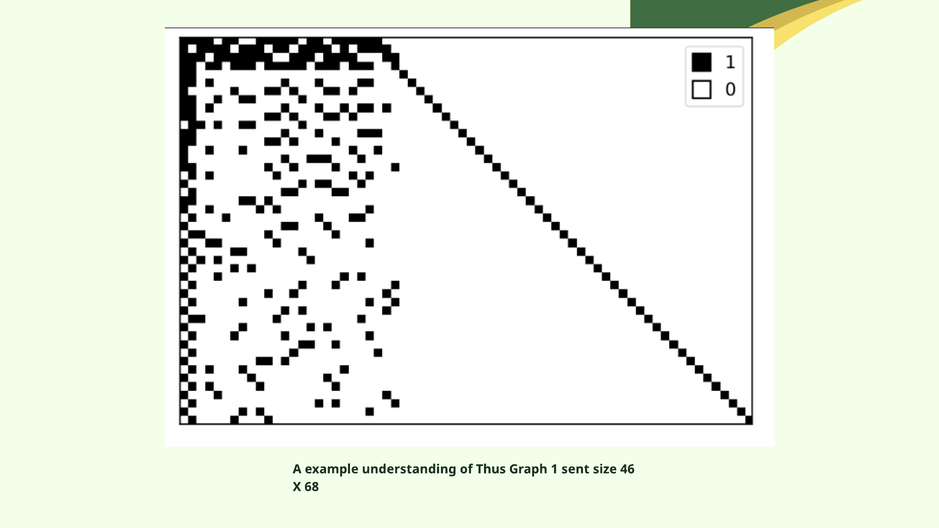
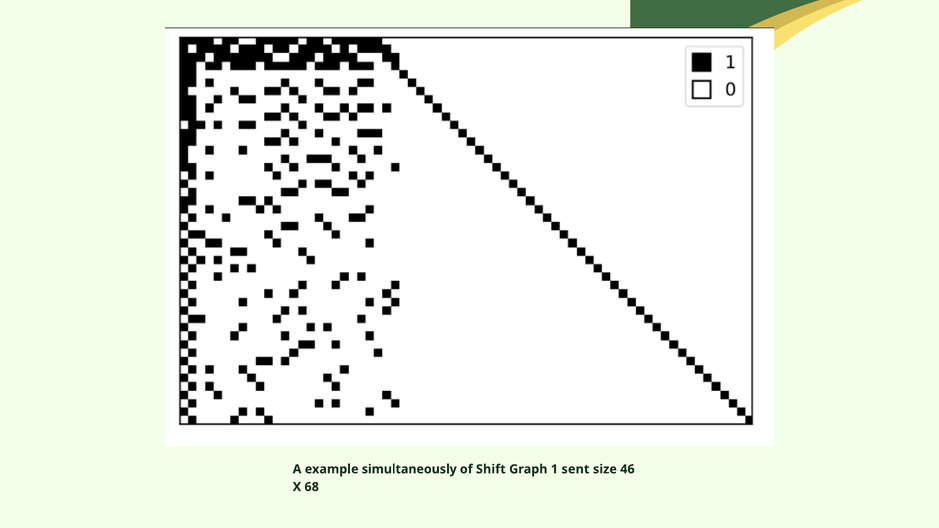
understanding: understanding -> simultaneously
Thus: Thus -> Shift
